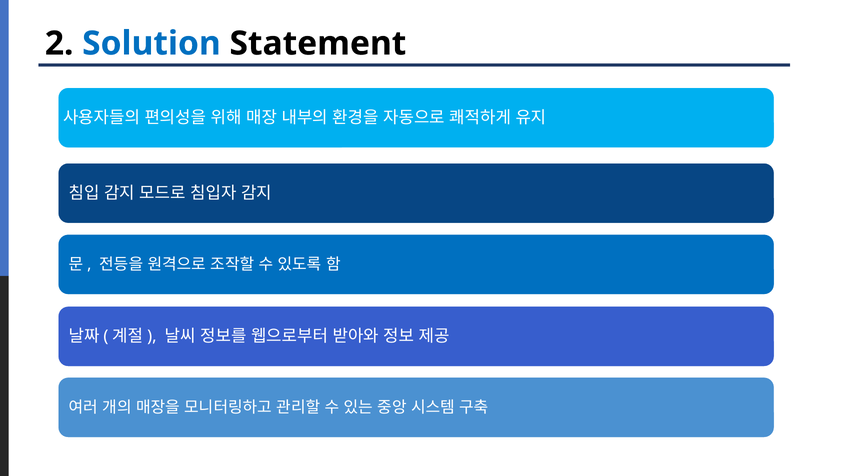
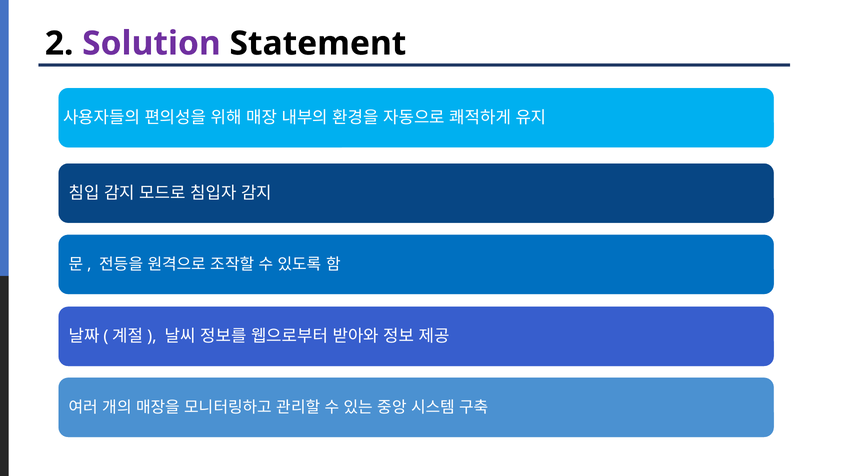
Solution colour: blue -> purple
